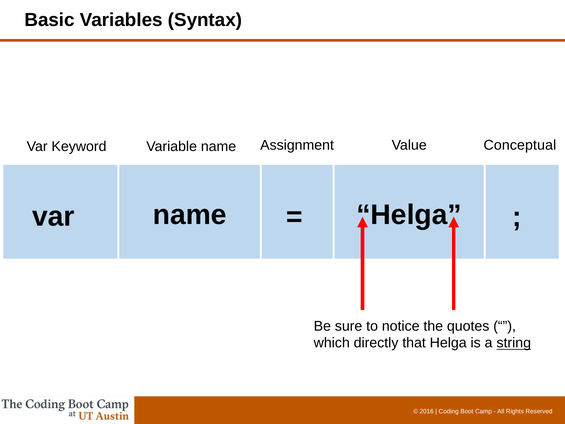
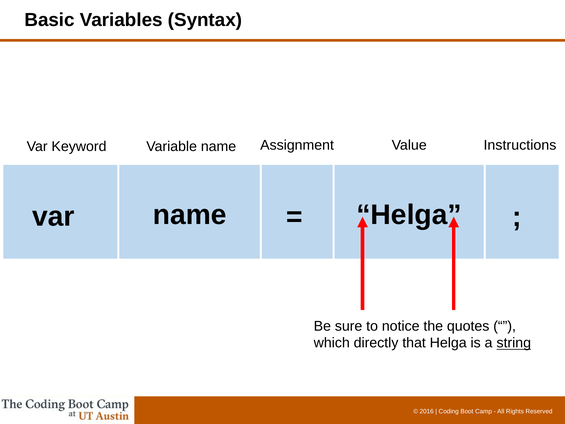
Conceptual: Conceptual -> Instructions
